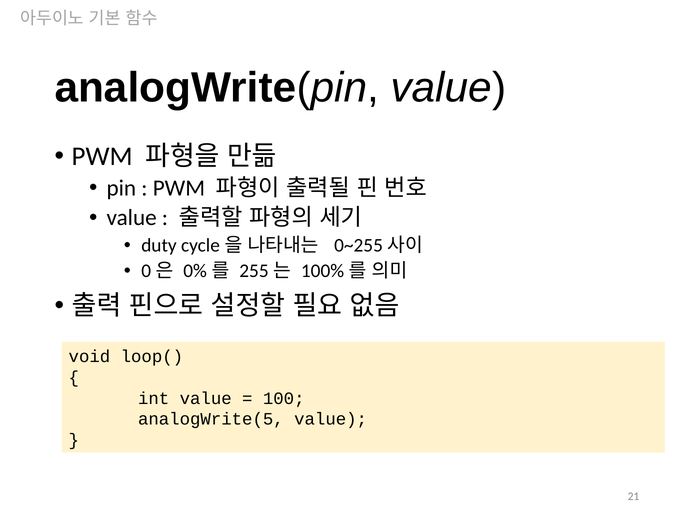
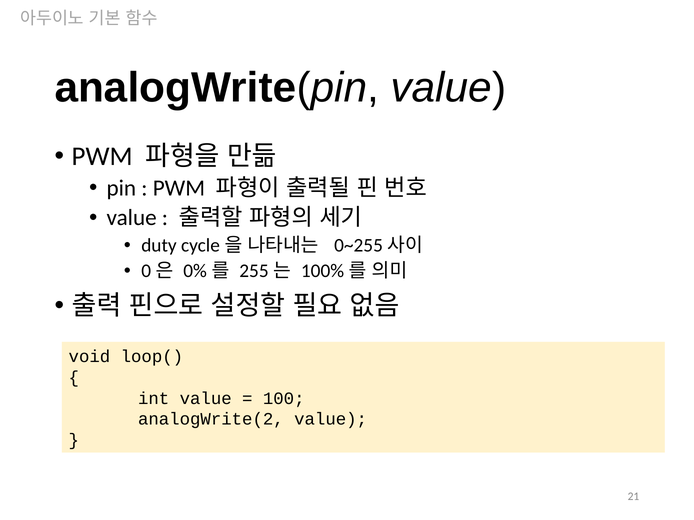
analogWrite(5: analogWrite(5 -> analogWrite(2
